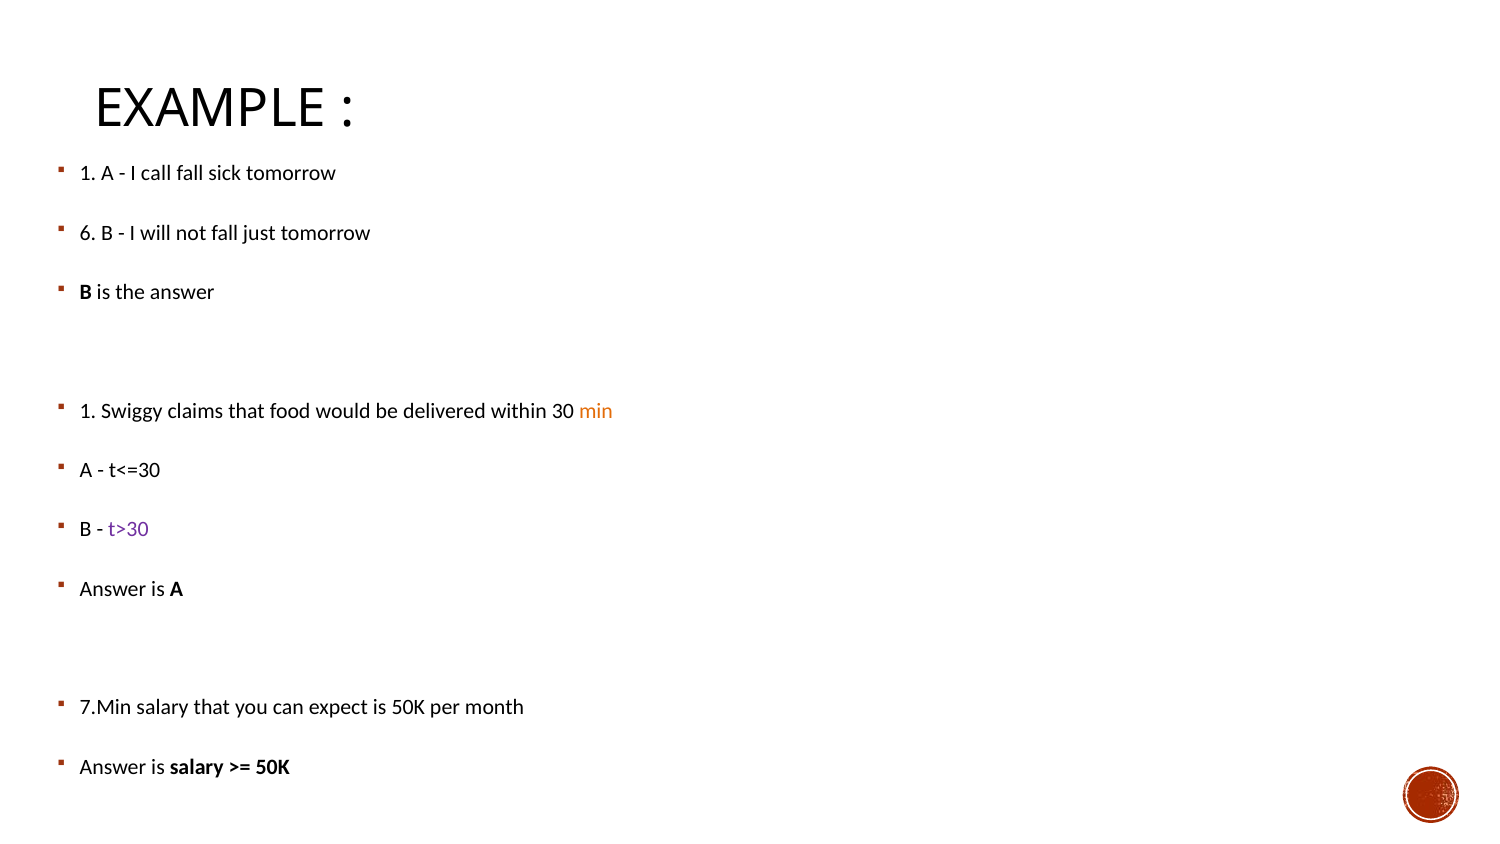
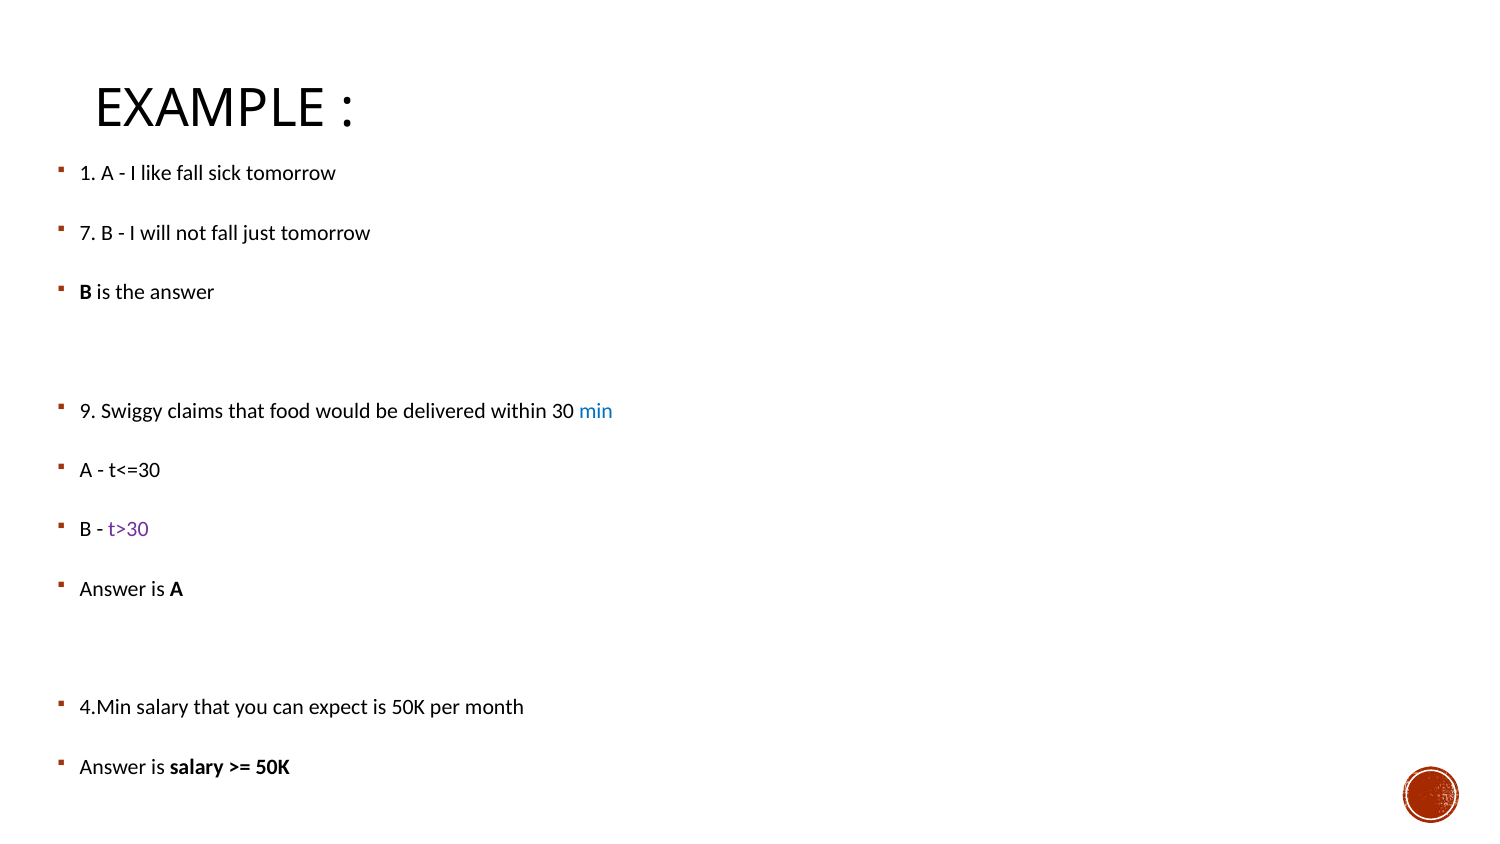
call: call -> like
6: 6 -> 7
1 at (88, 411): 1 -> 9
min colour: orange -> blue
7.Min: 7.Min -> 4.Min
